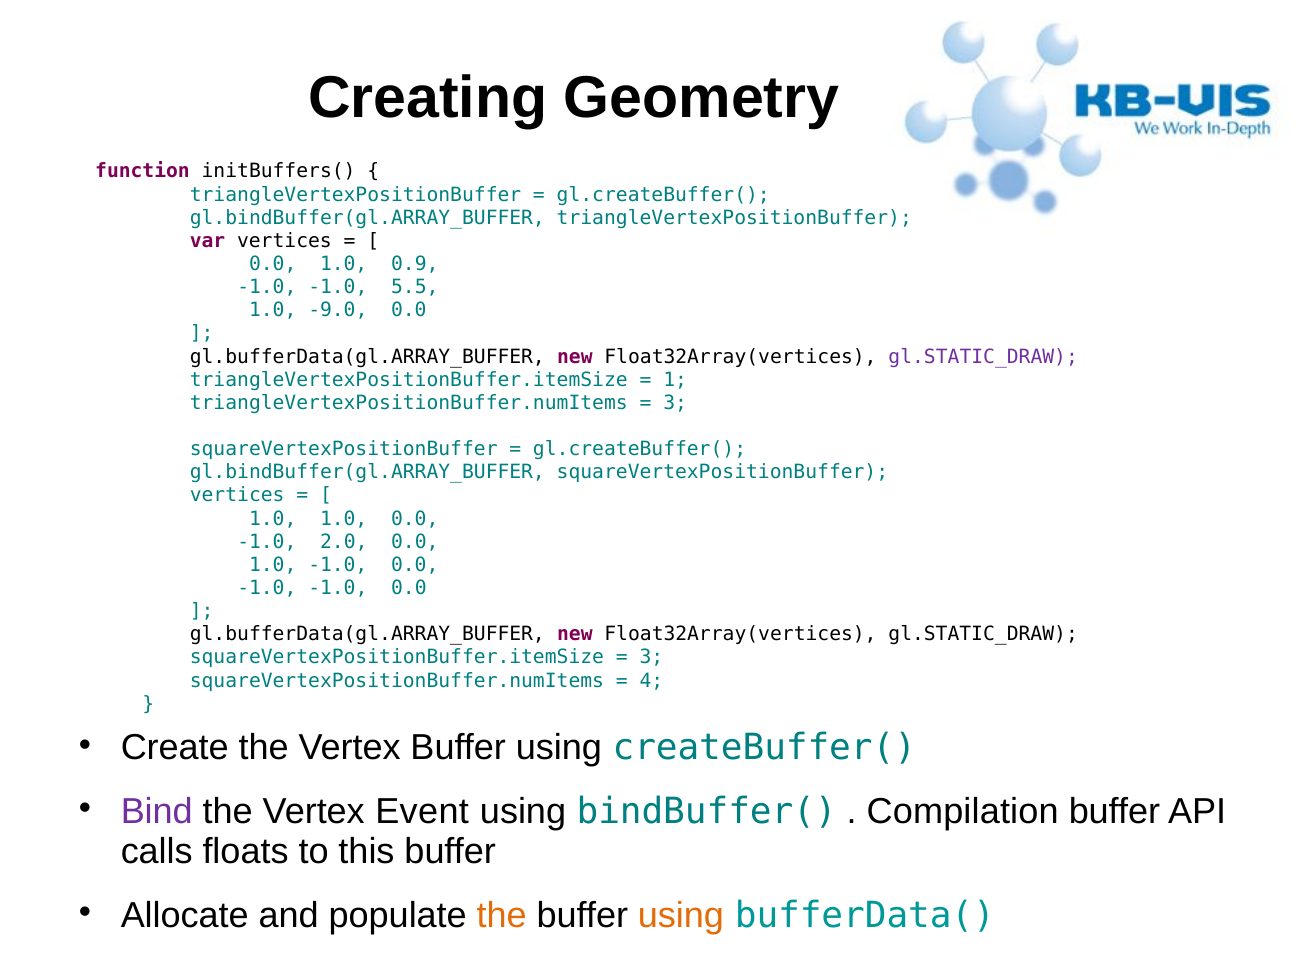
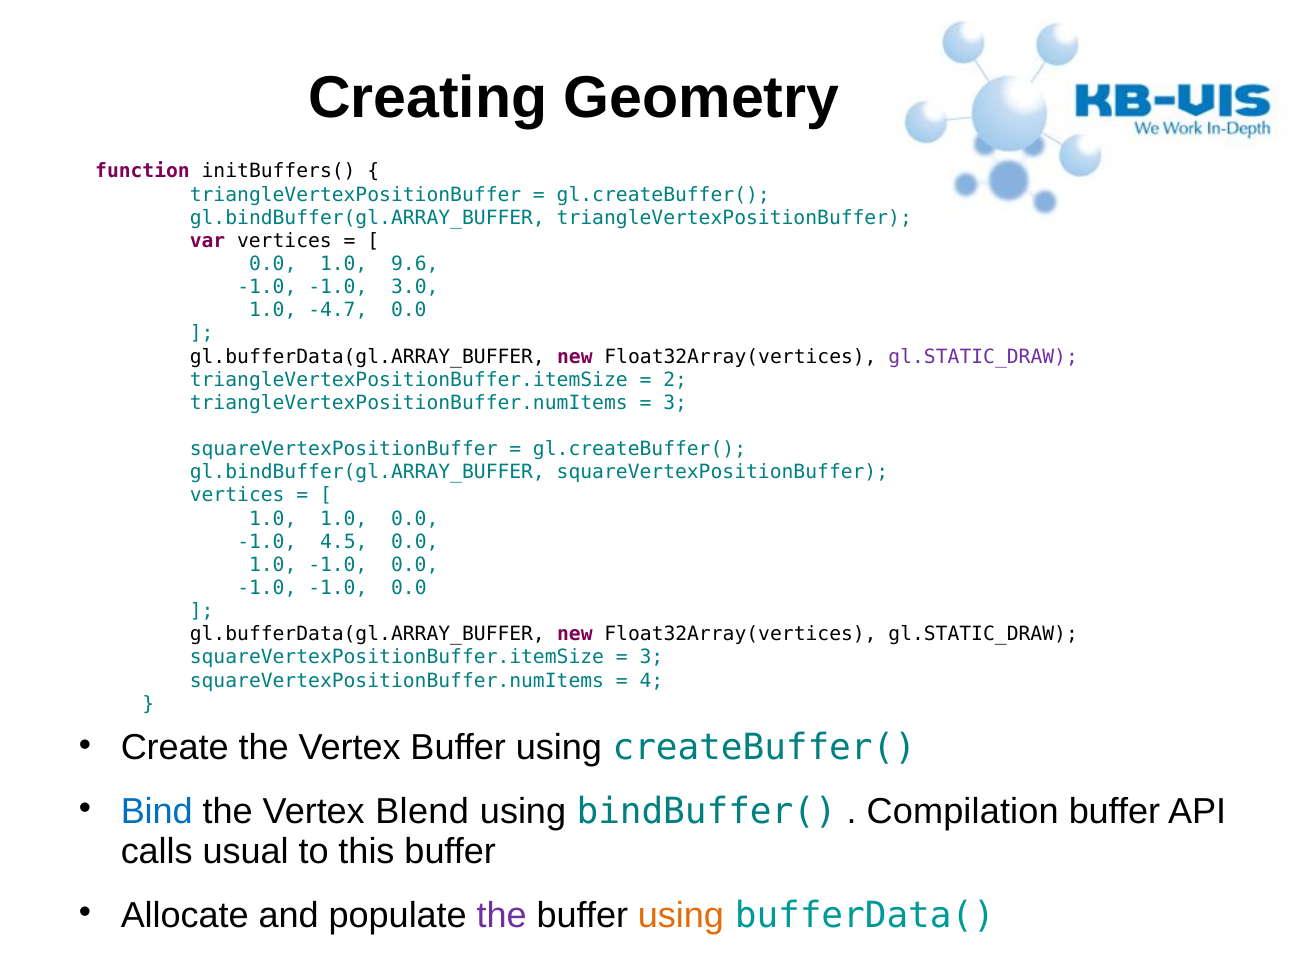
0.9: 0.9 -> 9.6
5.5: 5.5 -> 3.0
-9.0: -9.0 -> -4.7
1: 1 -> 2
2.0: 2.0 -> 4.5
Bind colour: purple -> blue
Event: Event -> Blend
floats: floats -> usual
the at (502, 916) colour: orange -> purple
